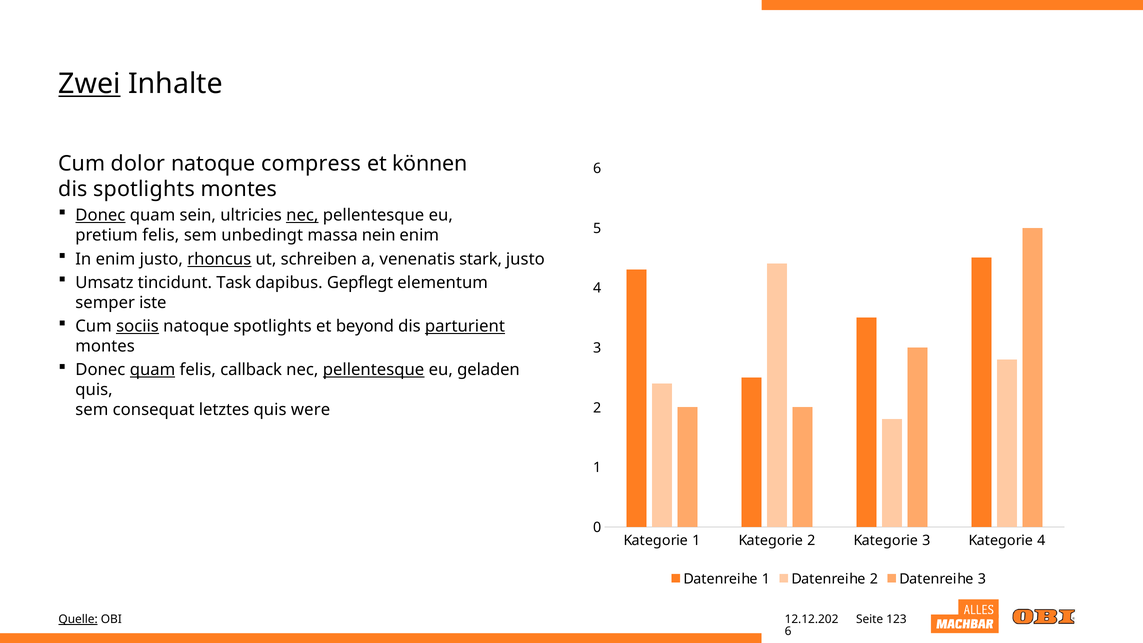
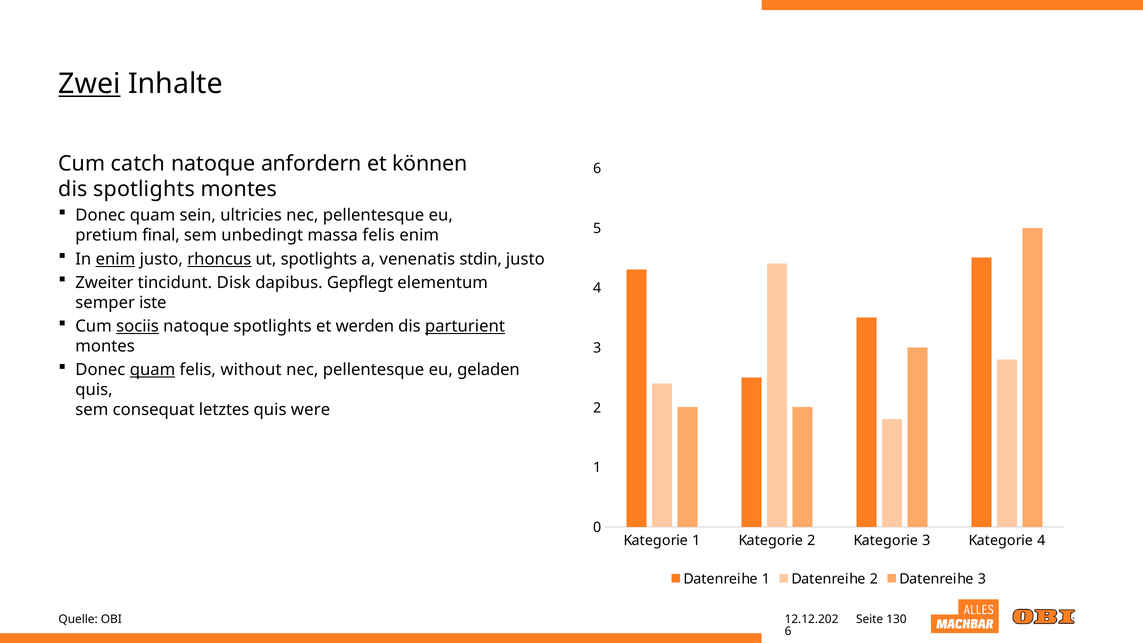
dolor: dolor -> catch
compress: compress -> anfordern
Donec at (100, 215) underline: present -> none
nec at (302, 215) underline: present -> none
pretium felis: felis -> final
massa nein: nein -> felis
enim at (115, 259) underline: none -> present
ut schreiben: schreiben -> spotlights
stark: stark -> stdin
Umsatz: Umsatz -> Zweiter
Task: Task -> Disk
beyond: beyond -> werden
callback: callback -> without
pellentesque at (374, 370) underline: present -> none
Quelle underline: present -> none
123: 123 -> 130
